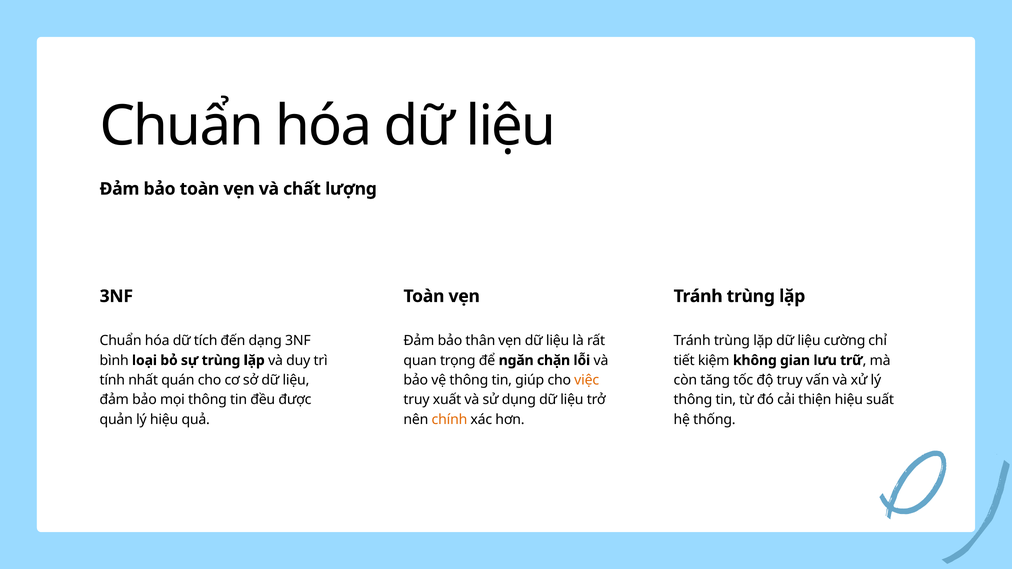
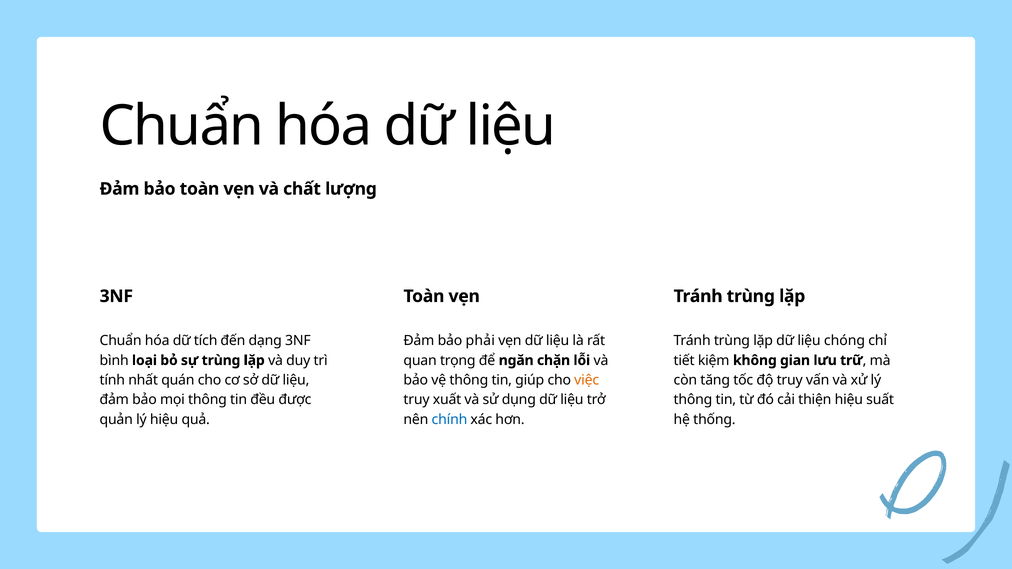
thân: thân -> phải
cường: cường -> chóng
chính colour: orange -> blue
